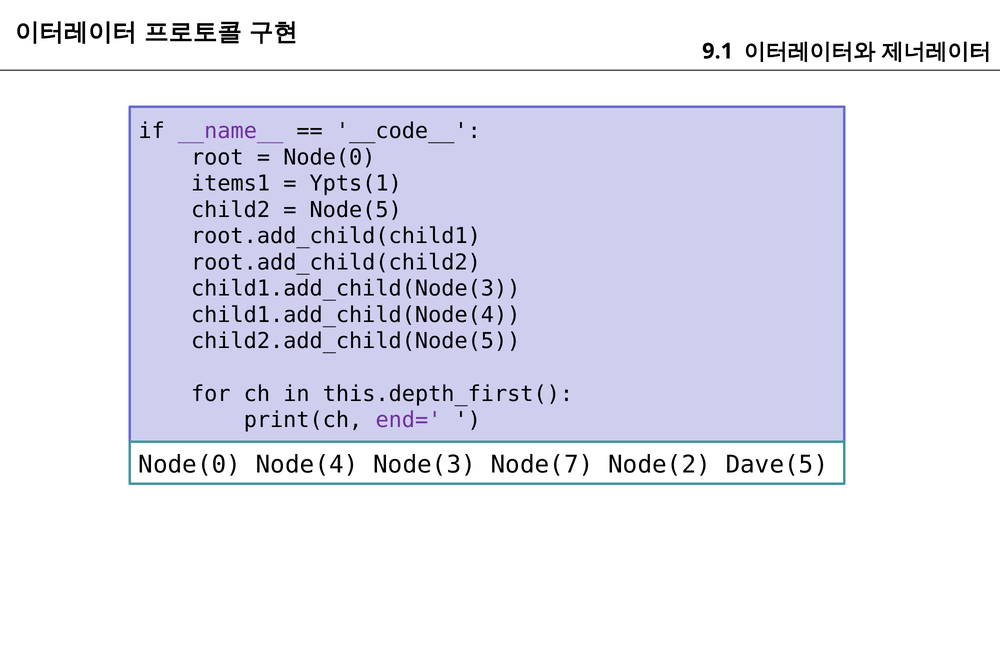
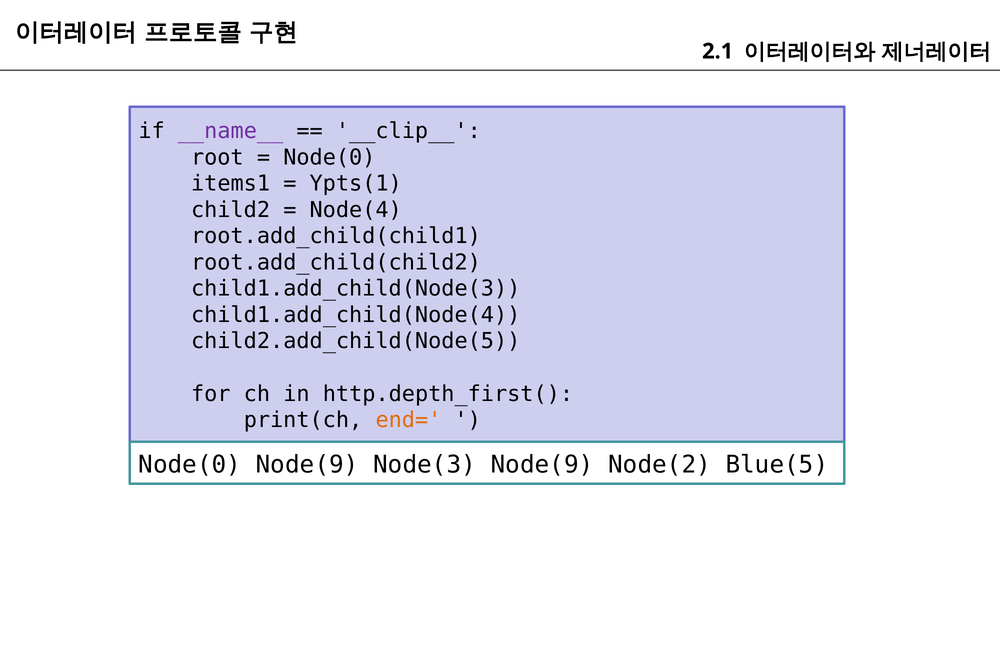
9.1: 9.1 -> 2.1
__code__: __code__ -> __clip__
Node(5: Node(5 -> Node(4
this.depth_first(: this.depth_first( -> http.depth_first(
end= colour: purple -> orange
Node(0 Node(4: Node(4 -> Node(9
Node(3 Node(7: Node(7 -> Node(9
Dave(5: Dave(5 -> Blue(5
